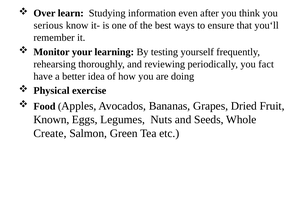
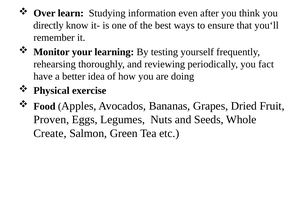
serious: serious -> directly
Known: Known -> Proven
